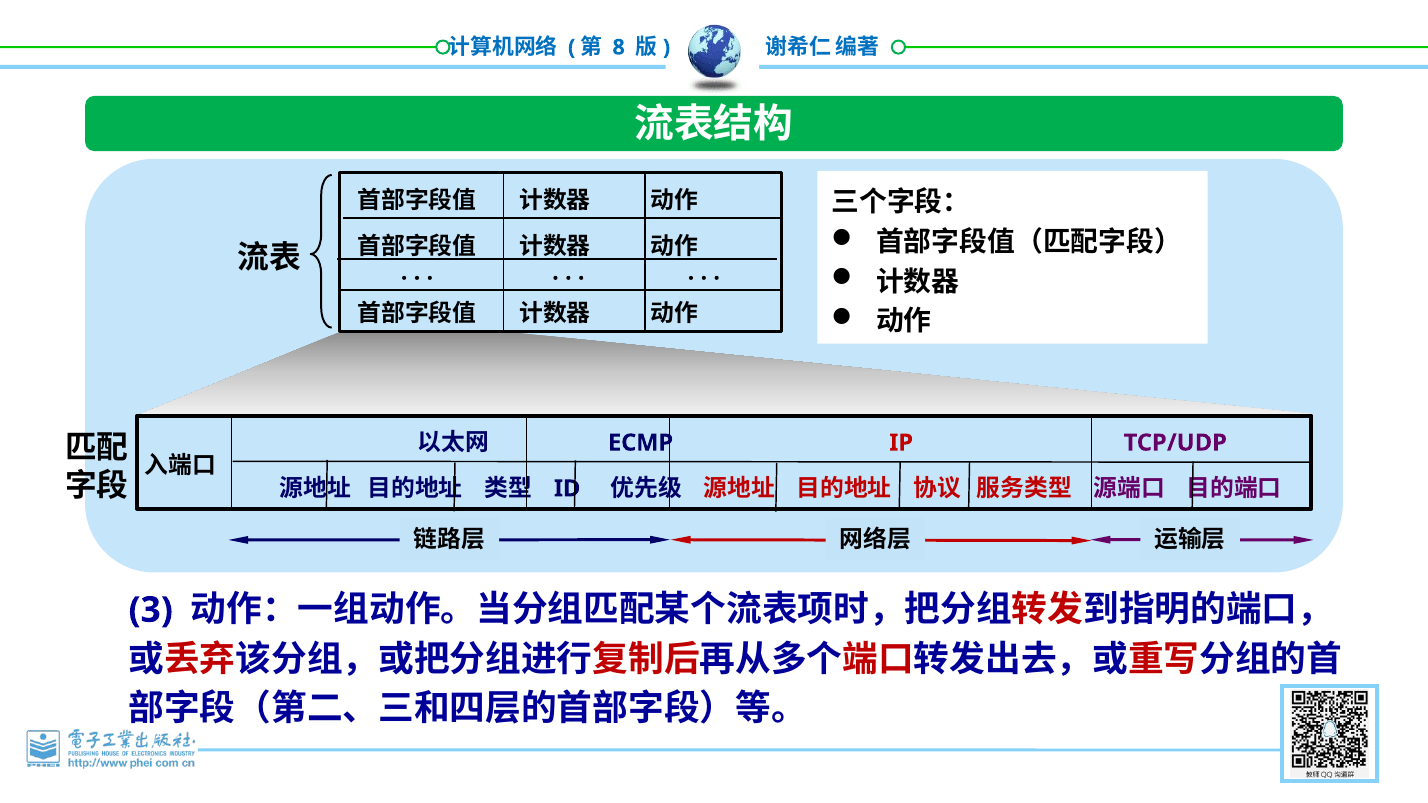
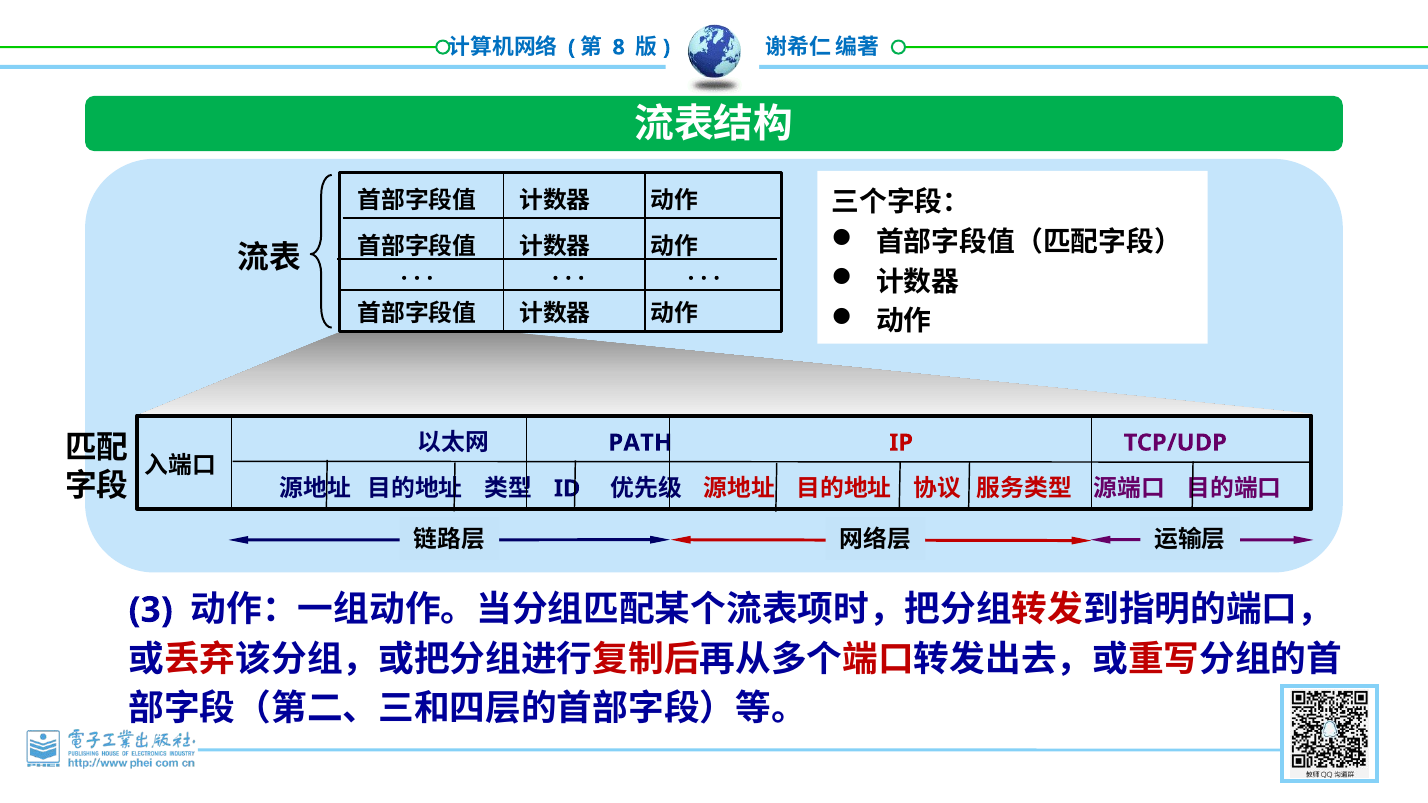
ECMP: ECMP -> PATH
